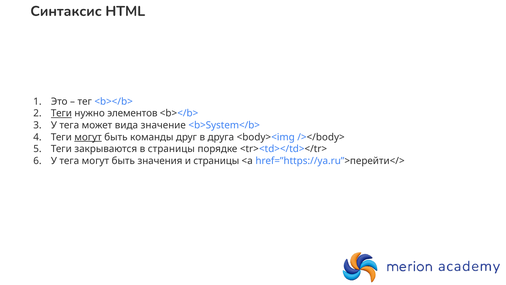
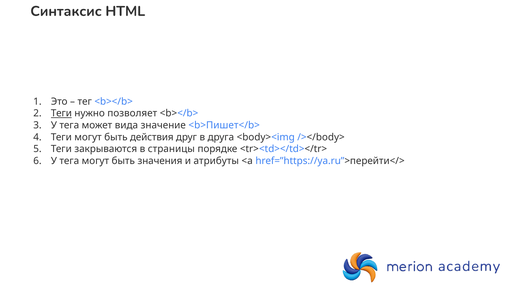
элементов: элементов -> позволяет
<b>System</b>: <b>System</b> -> <b>Пишет</b>
могут at (88, 137) underline: present -> none
команды: команды -> действия
и страницы: страницы -> атрибуты
